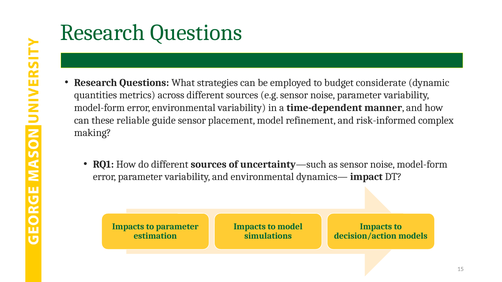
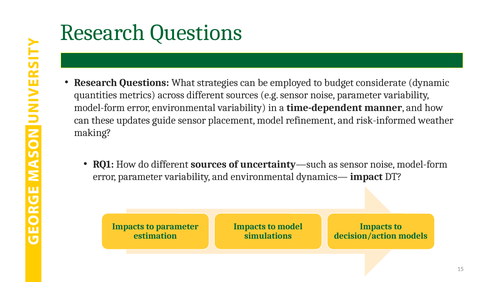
reliable: reliable -> updates
complex: complex -> weather
